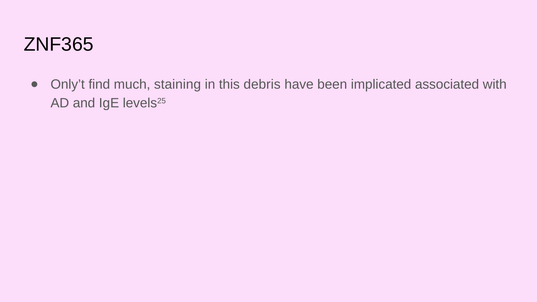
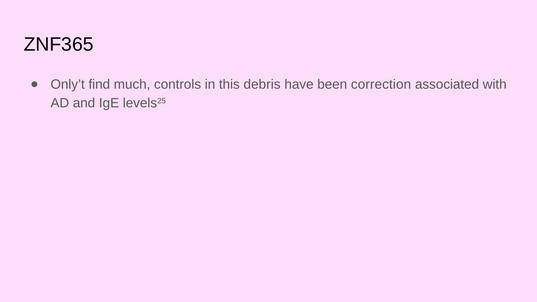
staining: staining -> controls
implicated: implicated -> correction
